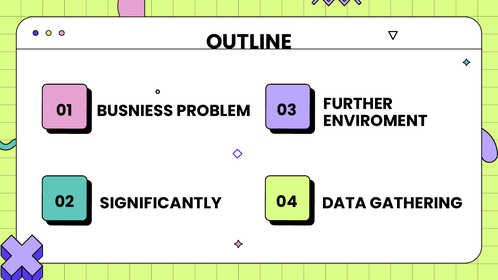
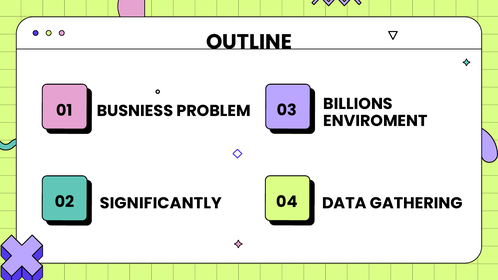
FURTHER: FURTHER -> BILLIONS
